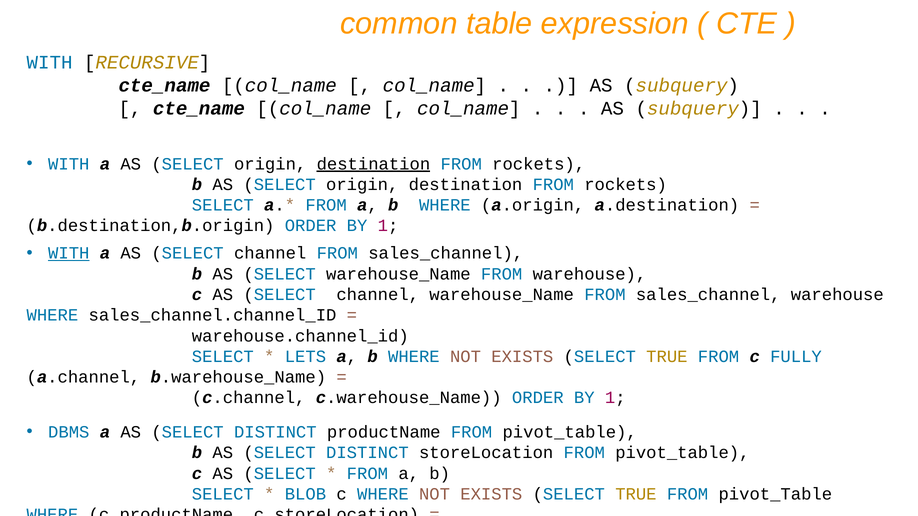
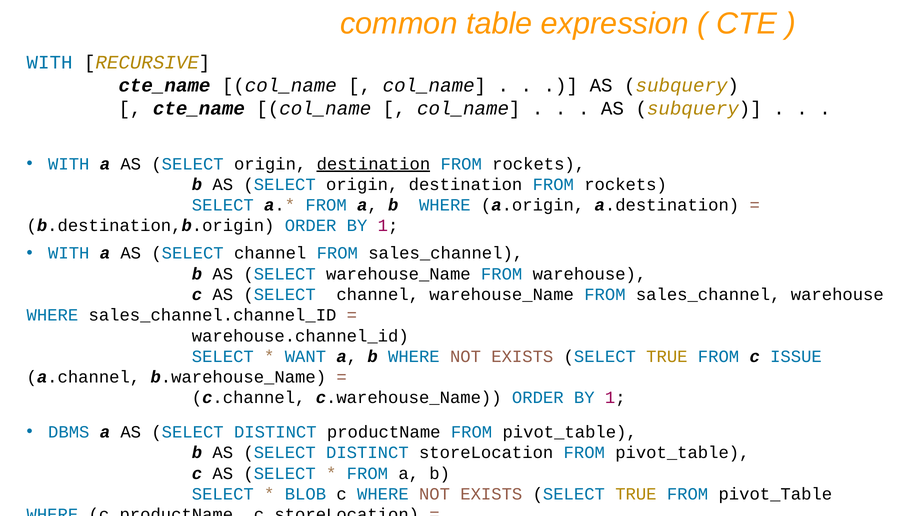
WITH at (69, 253) underline: present -> none
LETS: LETS -> WANT
FULLY: FULLY -> ISSUE
